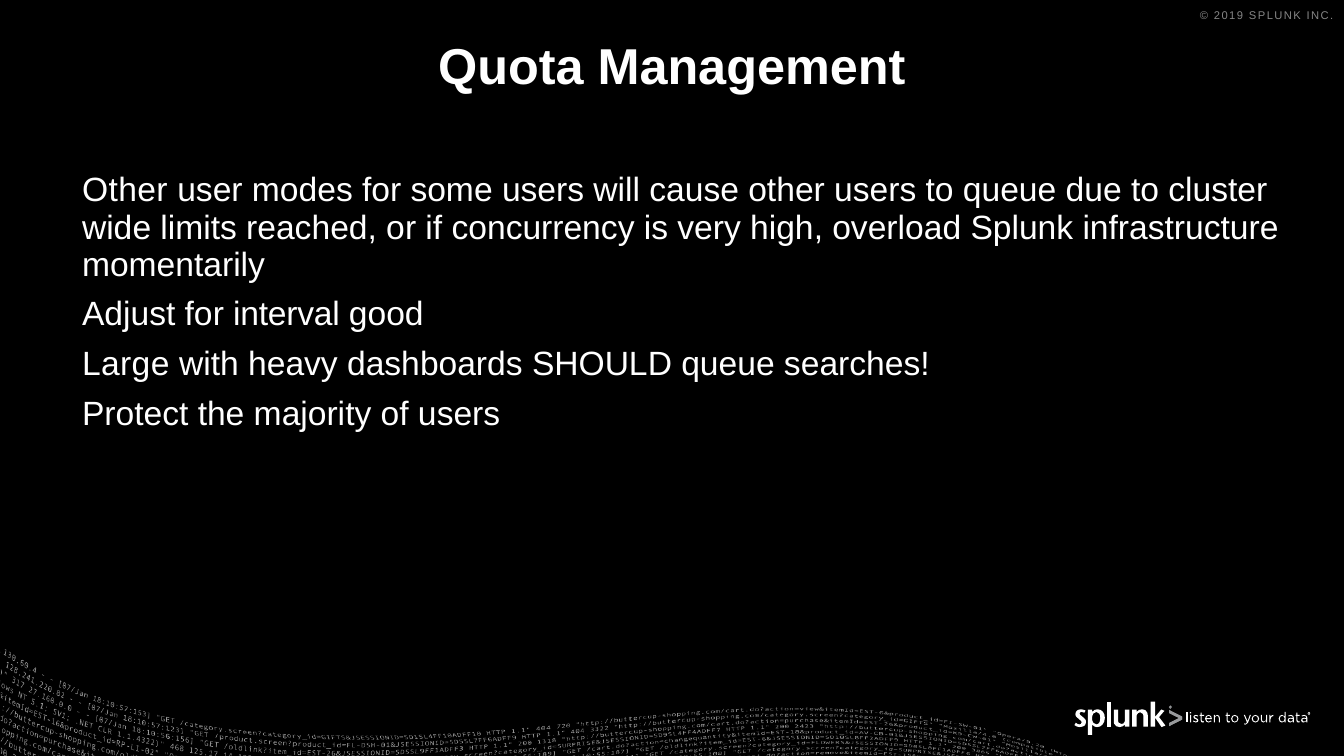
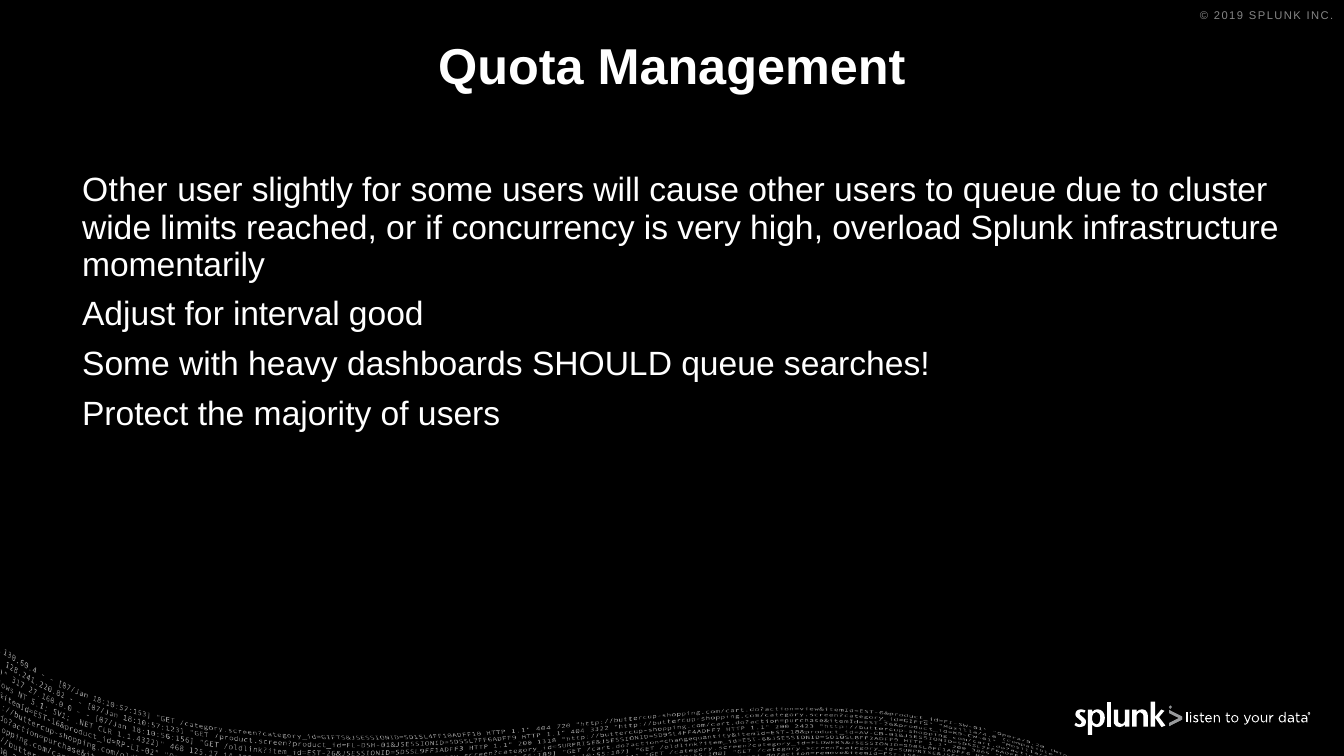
modes: modes -> slightly
Large at (126, 364): Large -> Some
